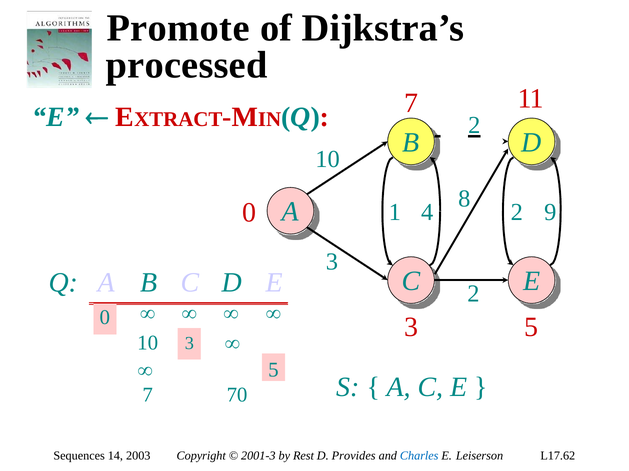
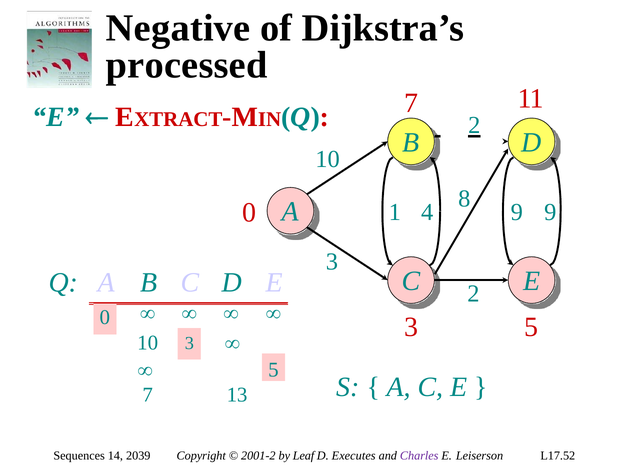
Promote: Promote -> Negative
4 2: 2 -> 9
70: 70 -> 13
2003: 2003 -> 2039
2001-3: 2001-3 -> 2001-2
Rest: Rest -> Leaf
Provides: Provides -> Executes
Charles colour: blue -> purple
L17.62: L17.62 -> L17.52
